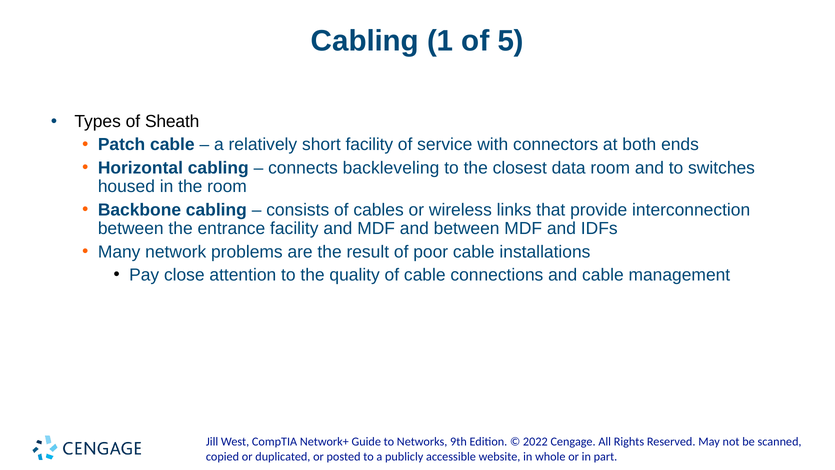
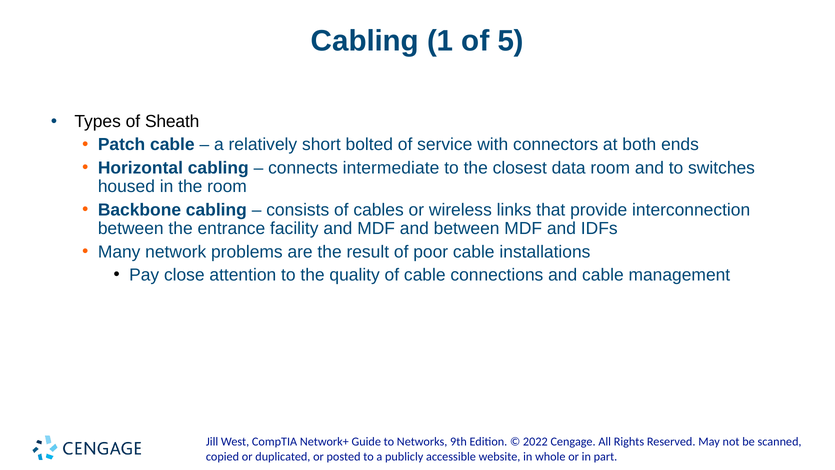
short facility: facility -> bolted
backleveling: backleveling -> intermediate
